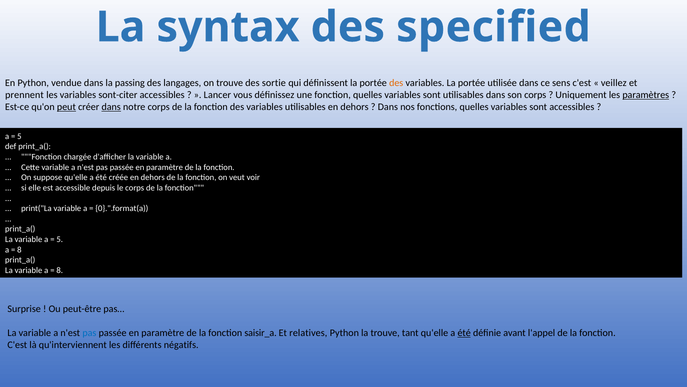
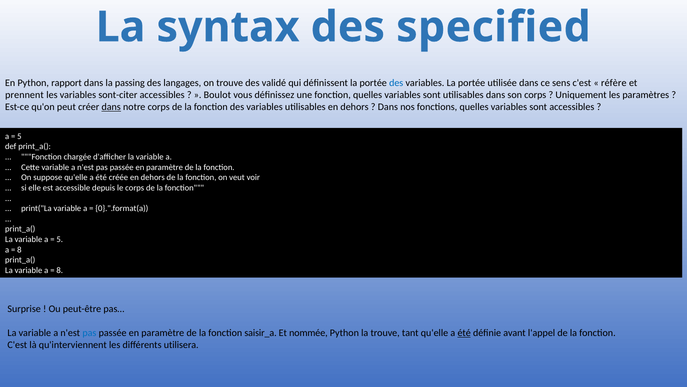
vendue: vendue -> rapport
sortie: sortie -> validé
des at (396, 83) colour: orange -> blue
veillez: veillez -> réfère
Lancer: Lancer -> Boulot
paramètres underline: present -> none
peut underline: present -> none
relatives: relatives -> nommée
négatifs: négatifs -> utilisera
